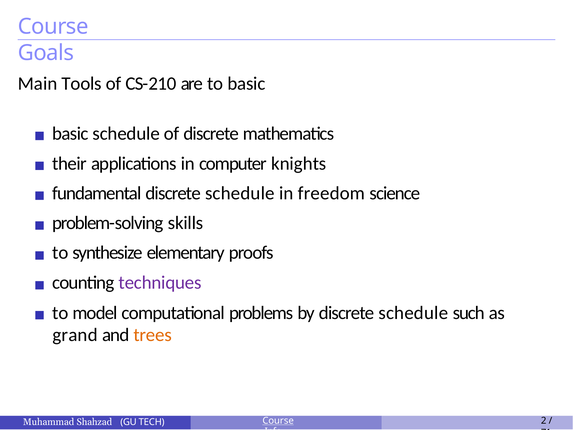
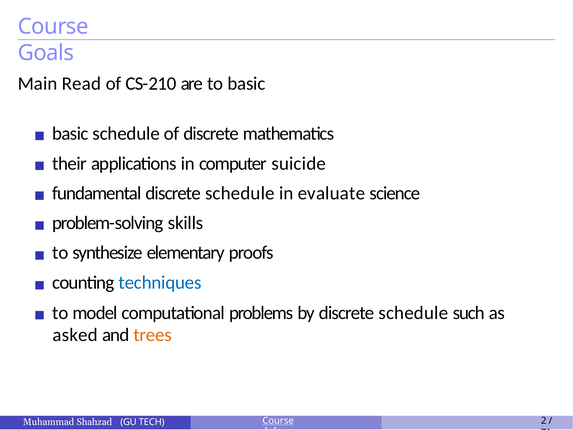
Tools: Tools -> Read
knights: knights -> suicide
freedom: freedom -> evaluate
techniques colour: purple -> blue
grand: grand -> asked
